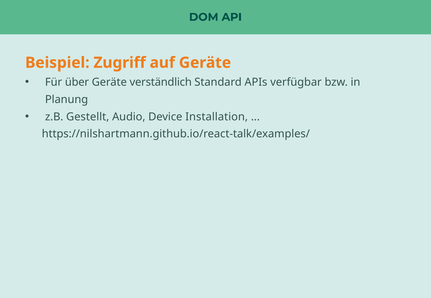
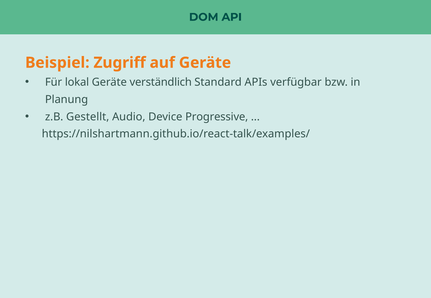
über: über -> lokal
Installation: Installation -> Progressive
